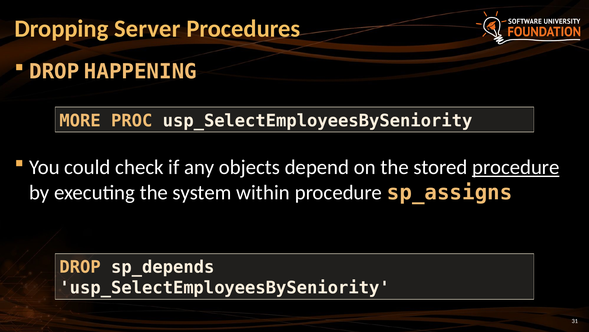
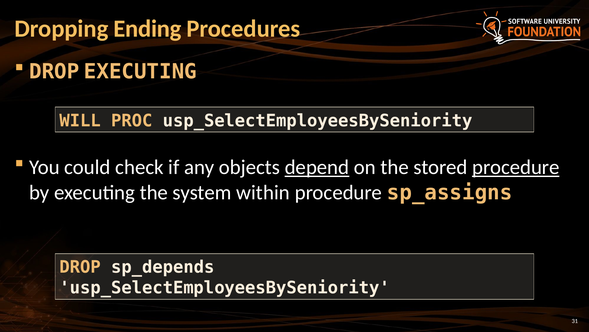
Server: Server -> Ending
DROP HAPPENING: HAPPENING -> EXECUTING
MORE: MORE -> WILL
depend underline: none -> present
